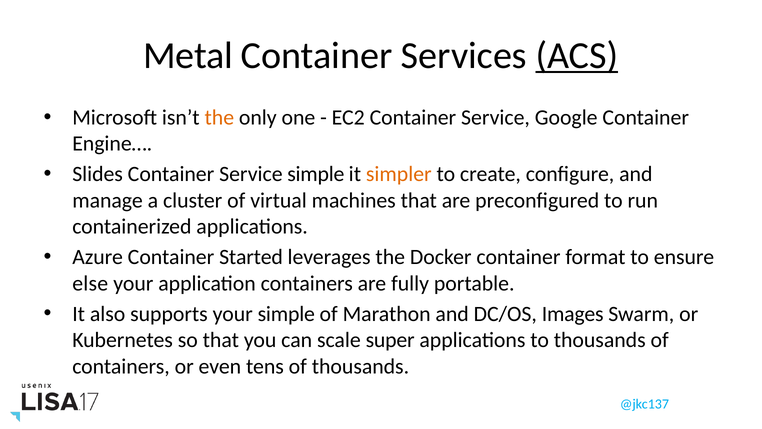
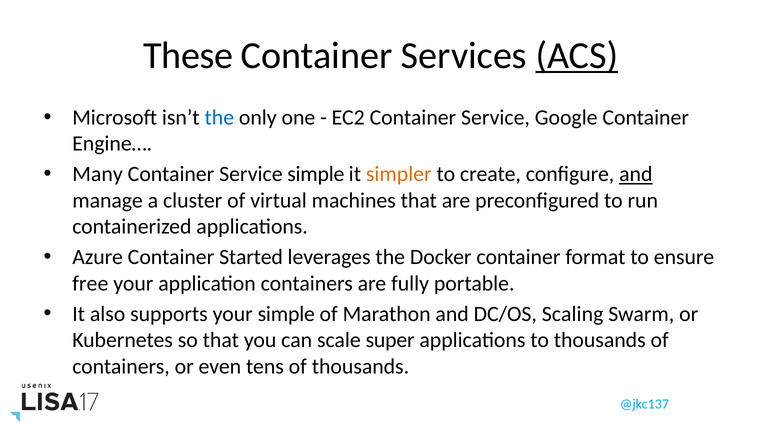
Metal: Metal -> These
the at (219, 117) colour: orange -> blue
Slides: Slides -> Many
and at (636, 174) underline: none -> present
else: else -> free
Images: Images -> Scaling
